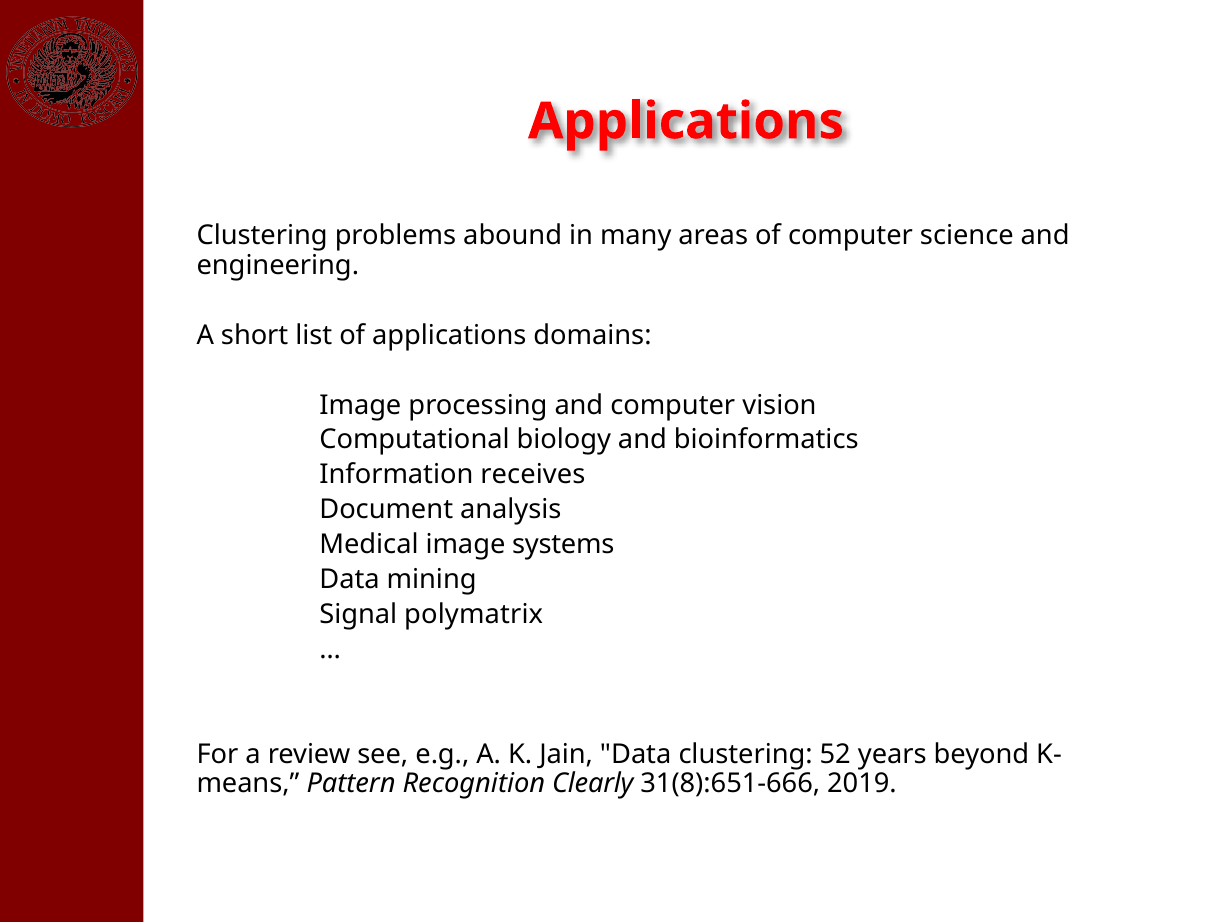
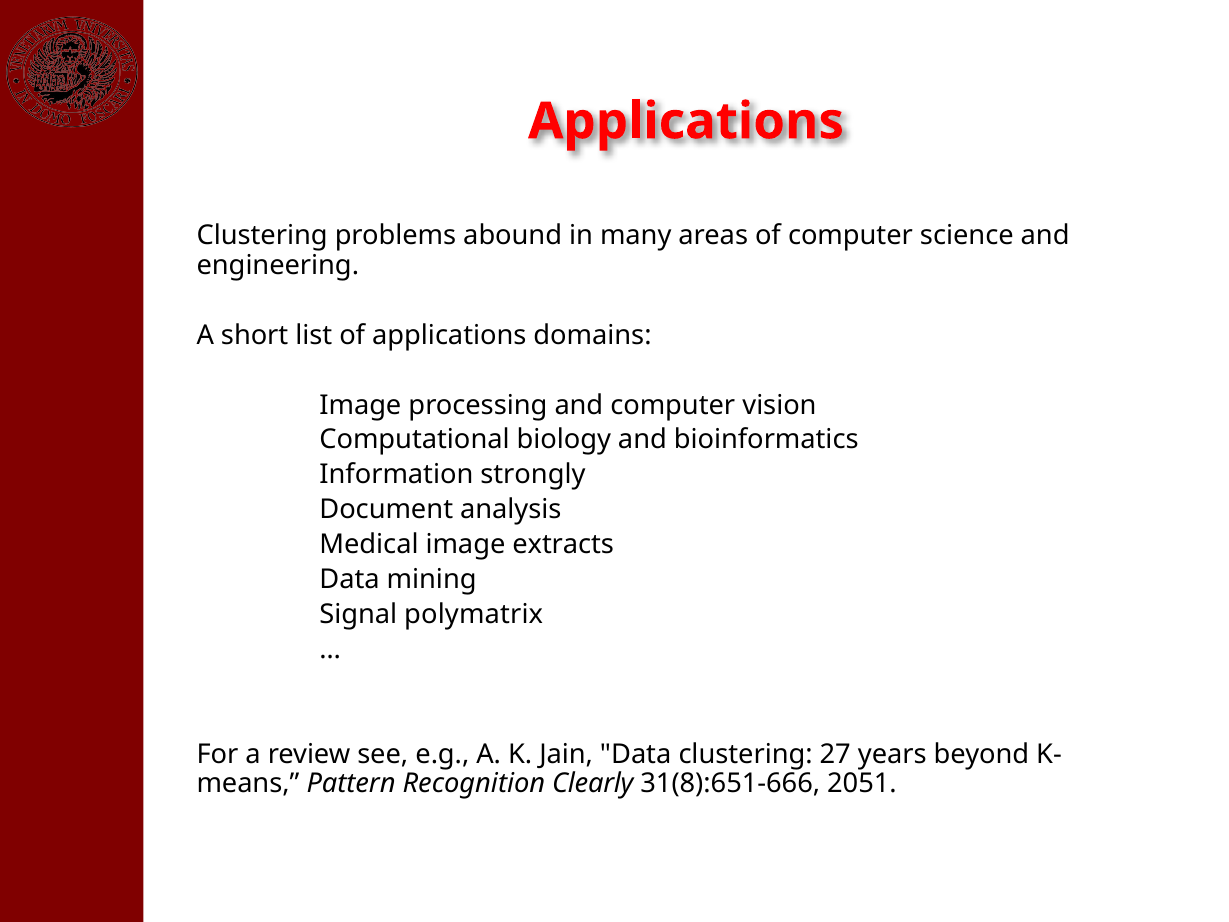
receives: receives -> strongly
systems: systems -> extracts
52: 52 -> 27
2019: 2019 -> 2051
